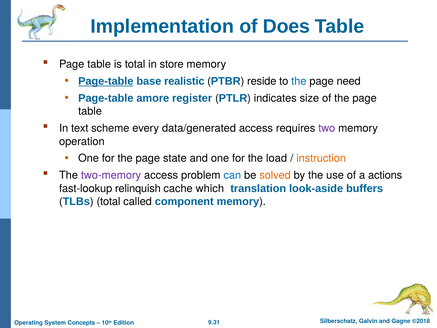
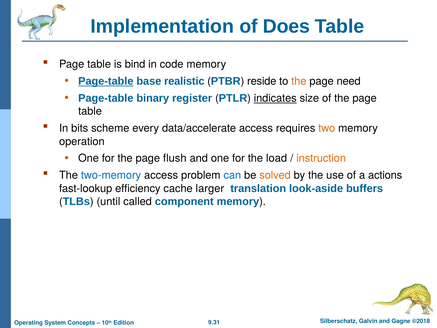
is total: total -> bind
store: store -> code
the at (299, 81) colour: blue -> orange
amore: amore -> binary
indicates underline: none -> present
text: text -> bits
data/generated: data/generated -> data/accelerate
two colour: purple -> orange
state: state -> flush
two-memory colour: purple -> blue
relinquish: relinquish -> efficiency
which: which -> larger
TLBs total: total -> until
